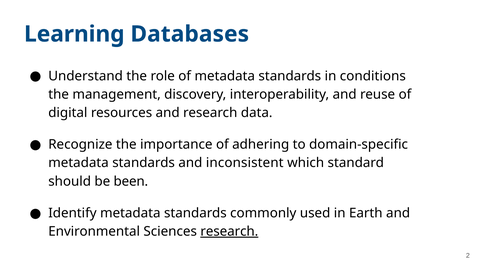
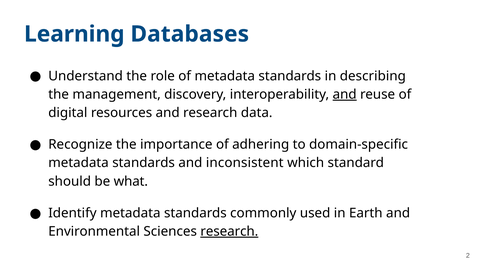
conditions: conditions -> describing
and at (345, 95) underline: none -> present
been: been -> what
